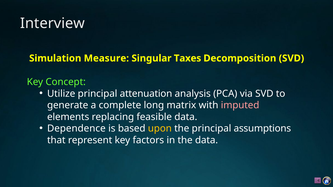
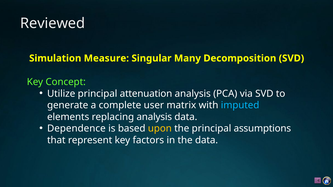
Interview: Interview -> Reviewed
Taxes: Taxes -> Many
long: long -> user
imputed colour: pink -> light blue
replacing feasible: feasible -> analysis
